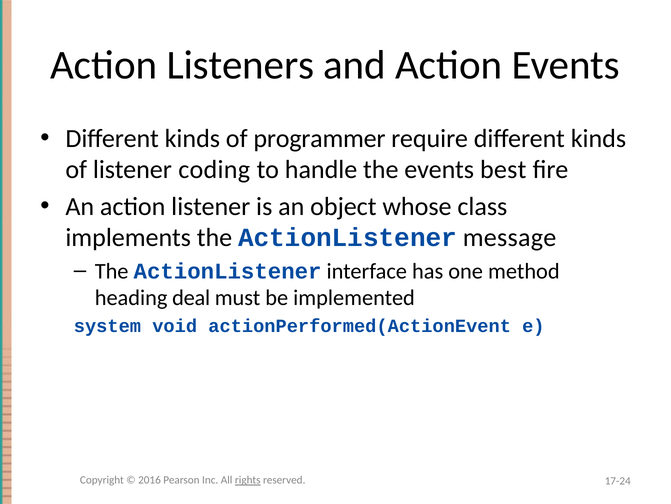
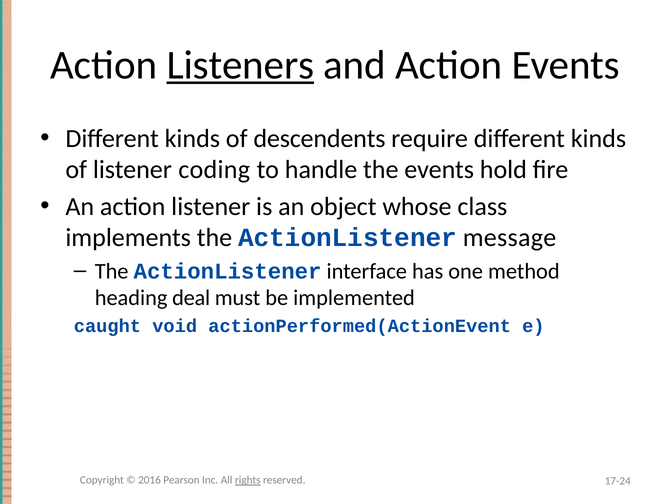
Listeners underline: none -> present
programmer: programmer -> descendents
best: best -> hold
system: system -> caught
